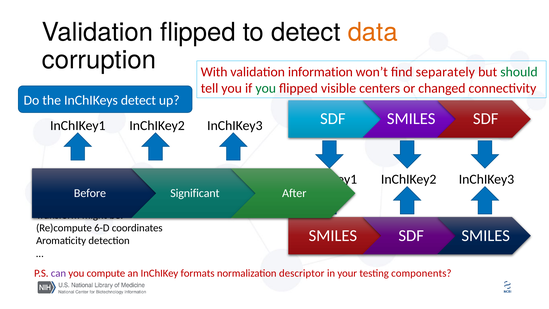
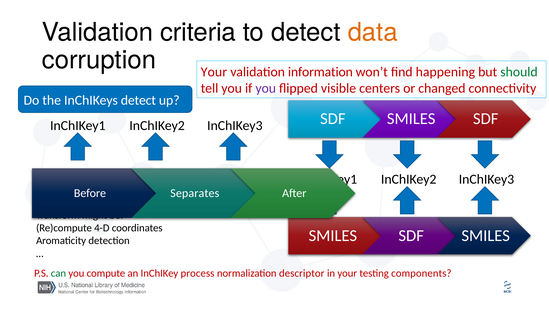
Validation flipped: flipped -> criteria
With at (214, 72): With -> Your
separately: separately -> happening
you at (266, 88) colour: green -> purple
Significant: Significant -> Separates
6-D: 6-D -> 4-D
can colour: purple -> green
formats: formats -> process
